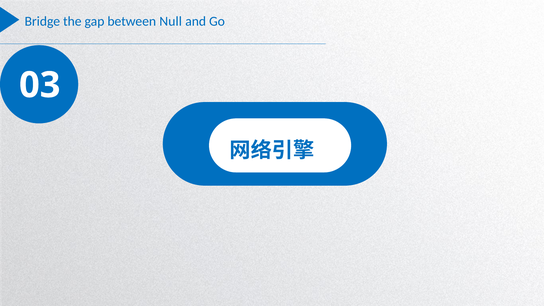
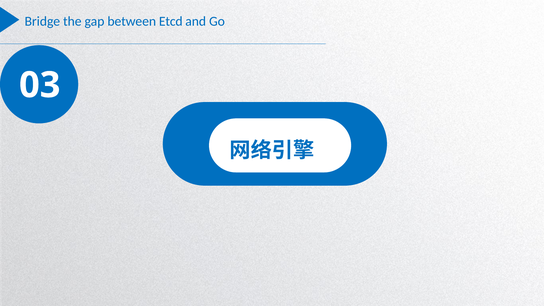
Null: Null -> Etcd
